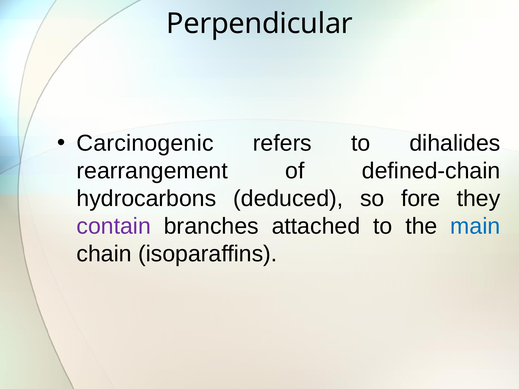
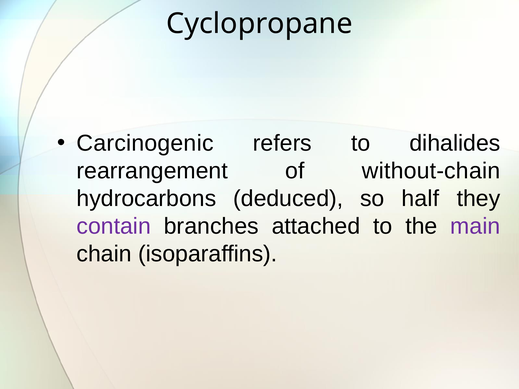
Perpendicular: Perpendicular -> Cyclopropane
defined-chain: defined-chain -> without-chain
fore: fore -> half
main colour: blue -> purple
